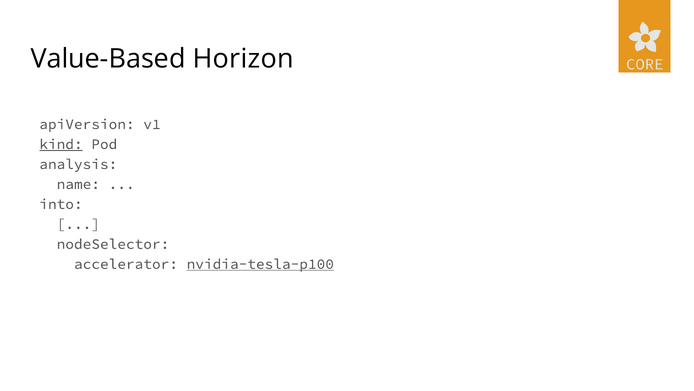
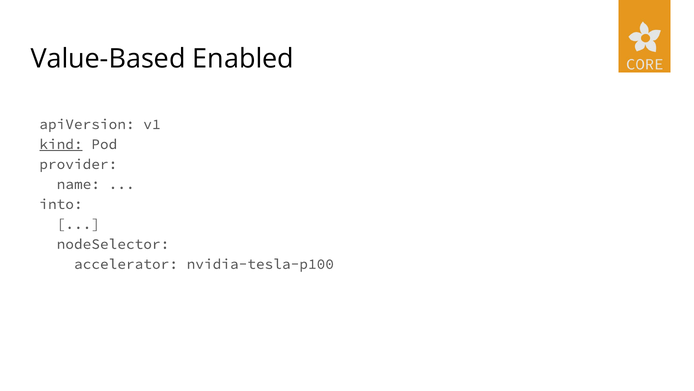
Horizon: Horizon -> Enabled
analysis: analysis -> provider
nvidia-tesla-p100 underline: present -> none
